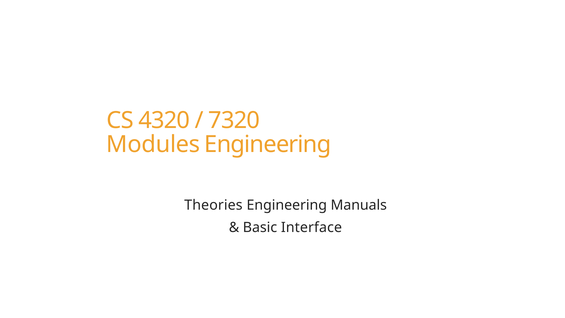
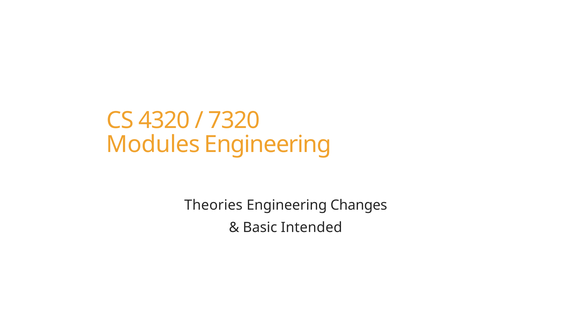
Manuals: Manuals -> Changes
Interface: Interface -> Intended
